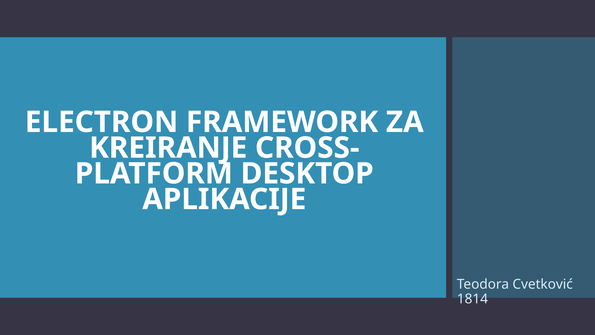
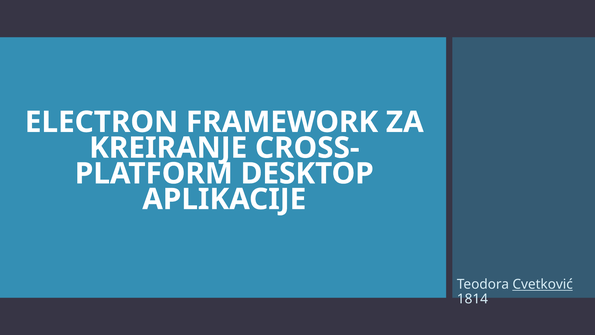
Cvetković underline: none -> present
